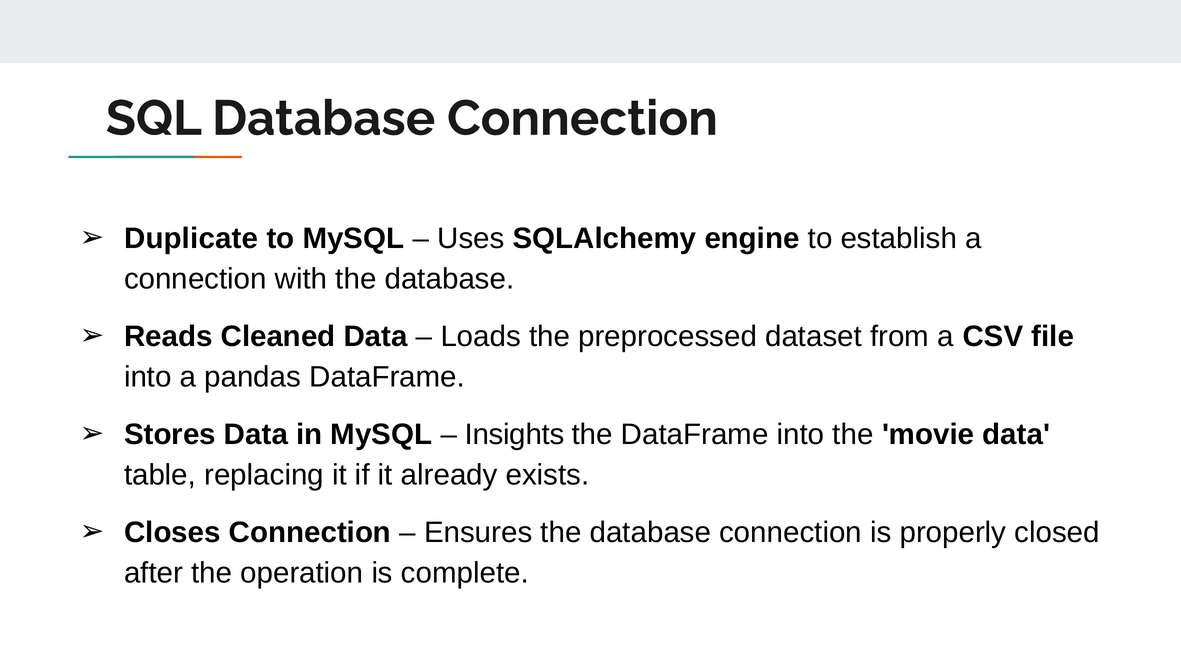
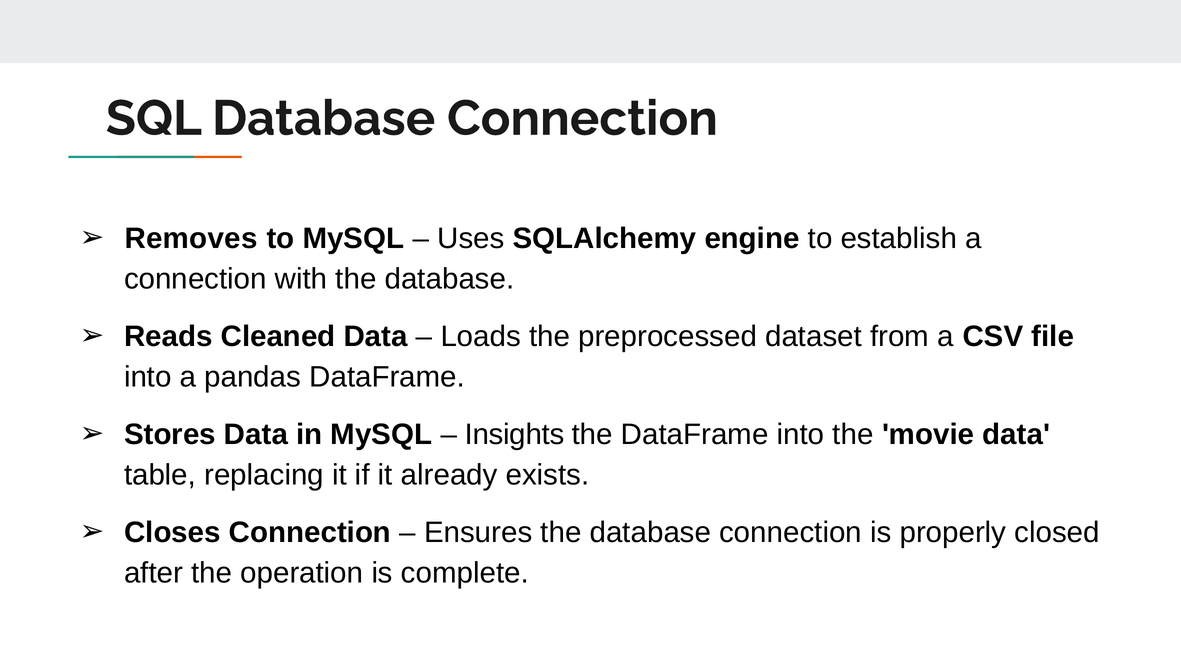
Duplicate: Duplicate -> Removes
